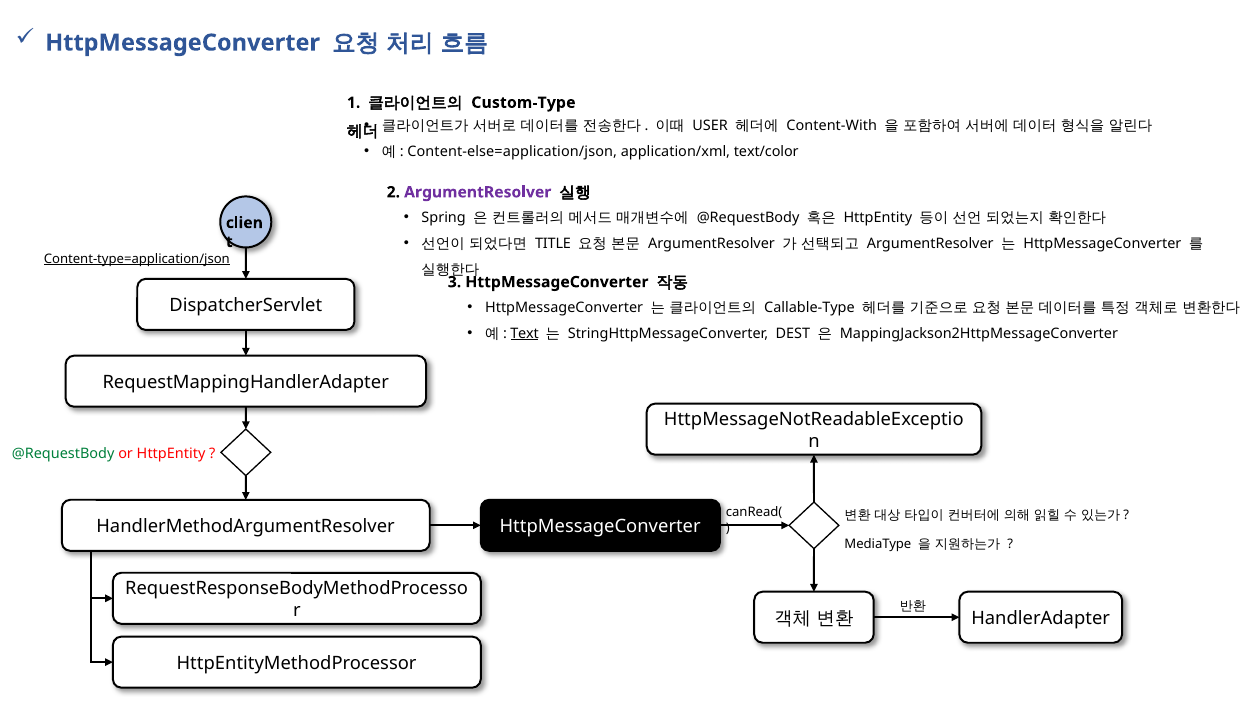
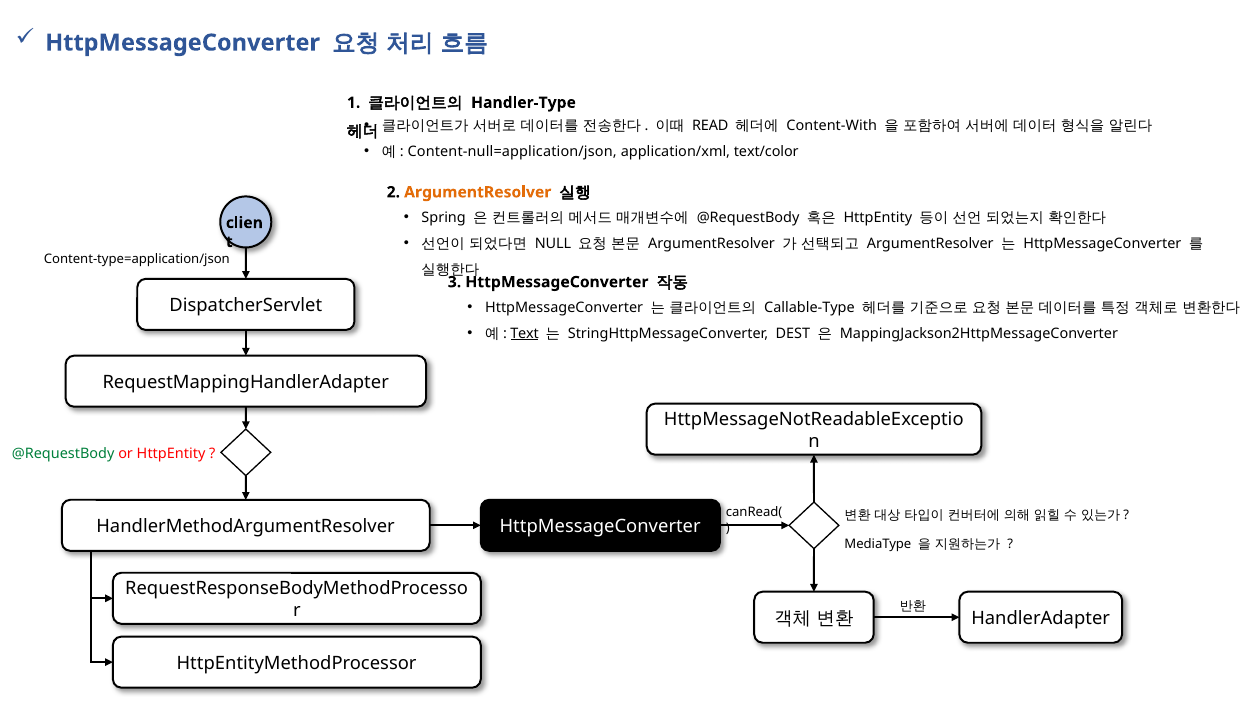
Custom-Type: Custom-Type -> Handler-Type
USER: USER -> READ
Content-else=application/json: Content-else=application/json -> Content-null=application/json
ArgumentResolver at (478, 192) colour: purple -> orange
TITLE: TITLE -> NULL
Content-type=application/json underline: present -> none
